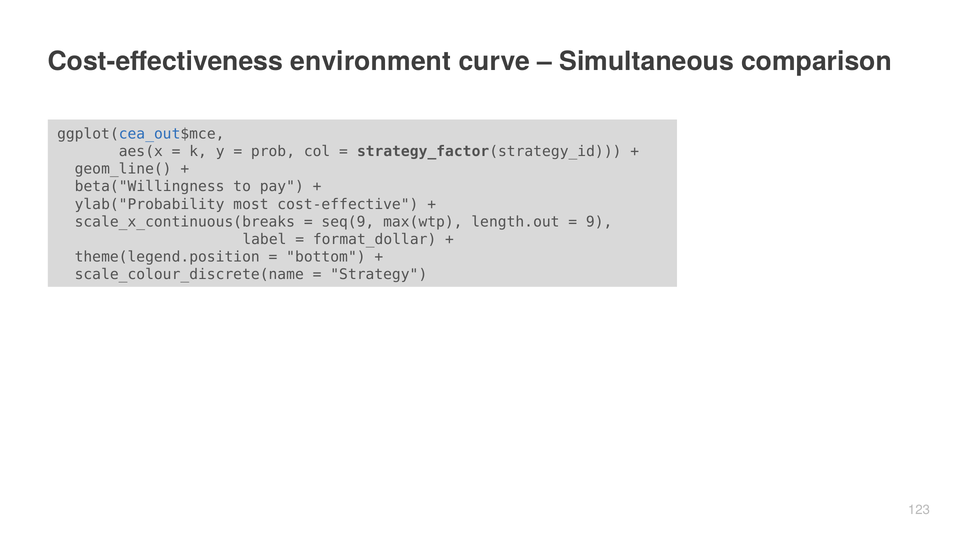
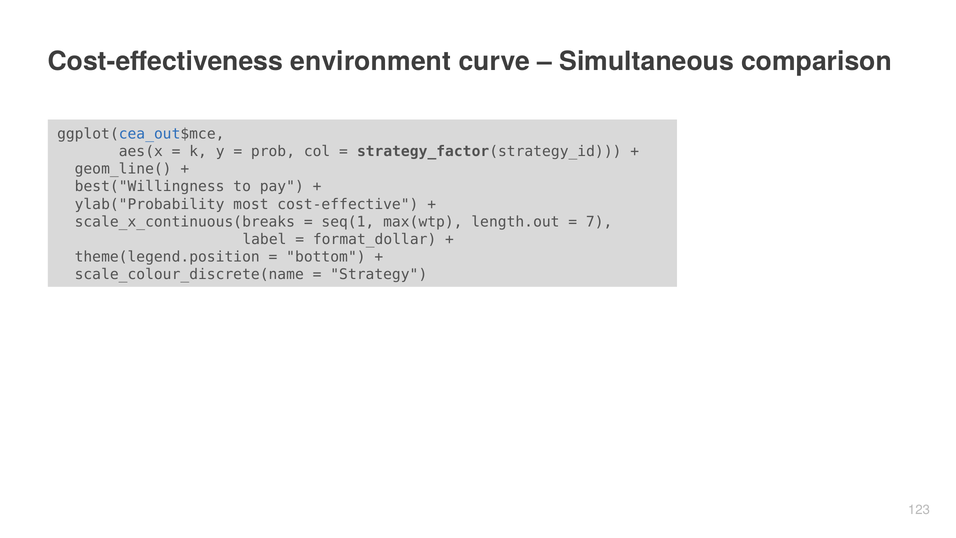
beta("Willingness: beta("Willingness -> best("Willingness
seq(9: seq(9 -> seq(1
9: 9 -> 7
